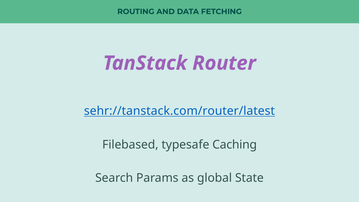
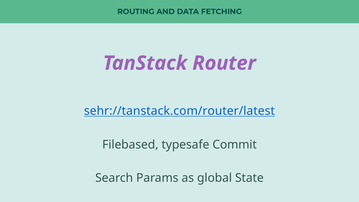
Caching: Caching -> Commit
